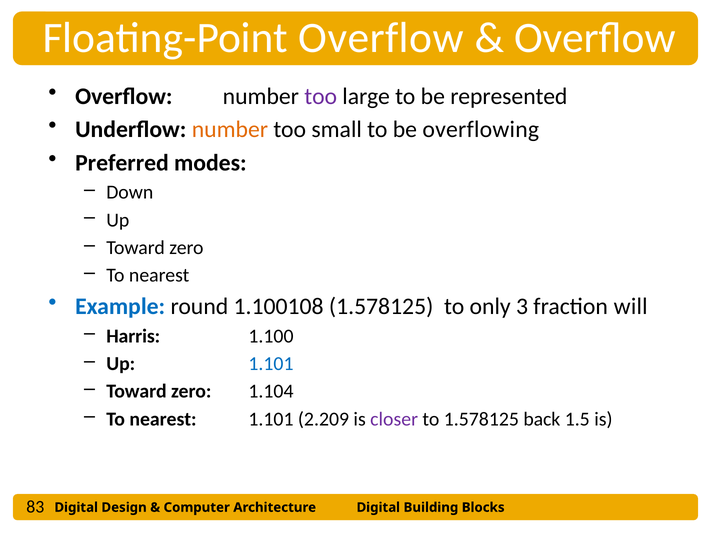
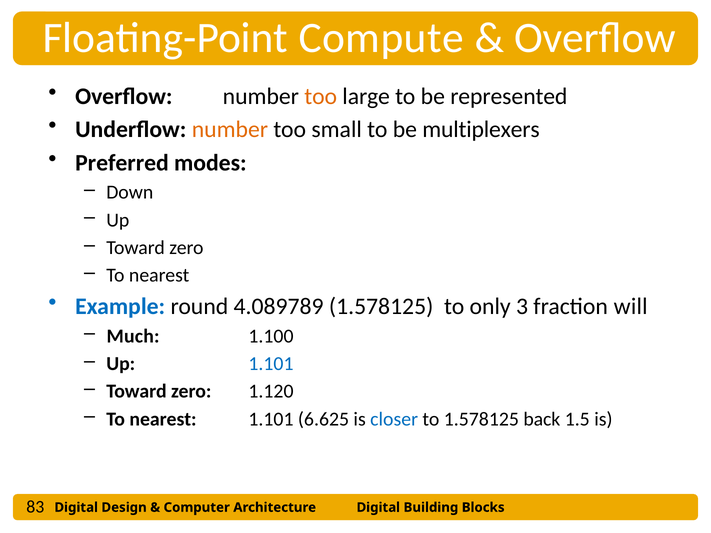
Floating-Point Overflow: Overflow -> Compute
too at (321, 96) colour: purple -> orange
overflowing: overflowing -> multiplexers
1.100108: 1.100108 -> 4.089789
Harris: Harris -> Much
1.104: 1.104 -> 1.120
2.209: 2.209 -> 6.625
closer colour: purple -> blue
